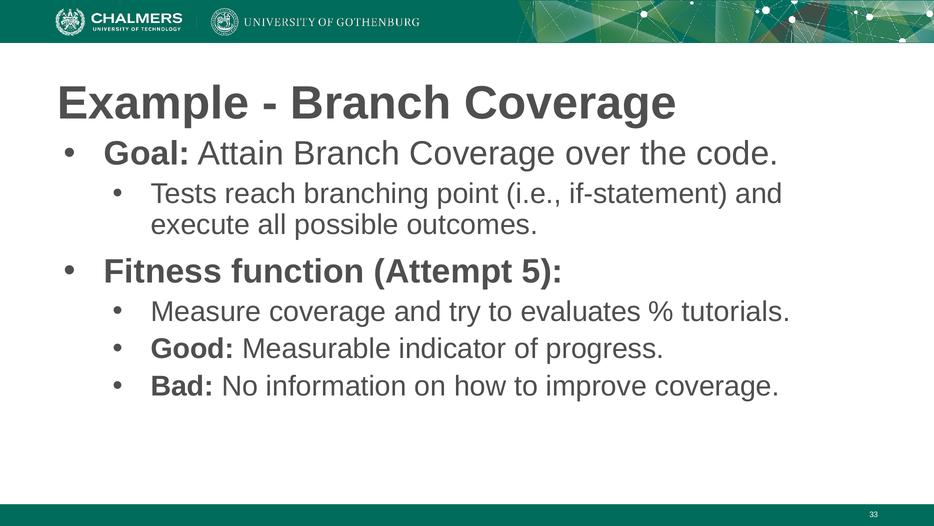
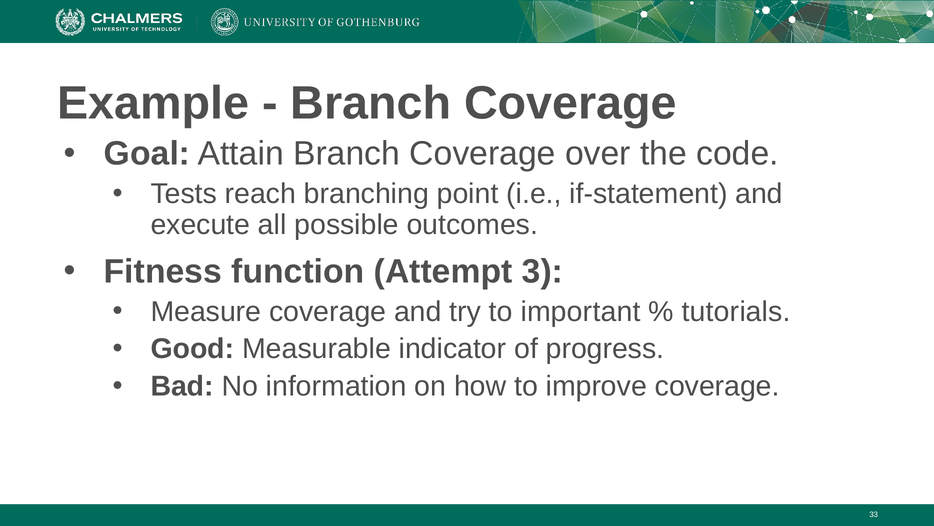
5: 5 -> 3
evaluates: evaluates -> important
